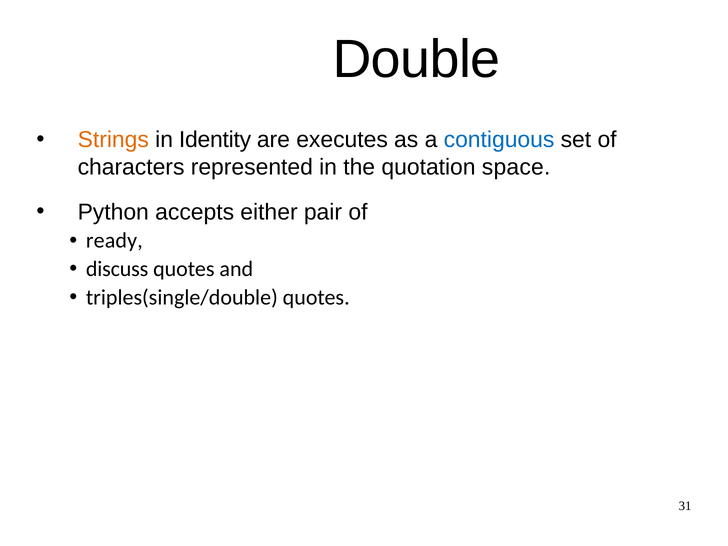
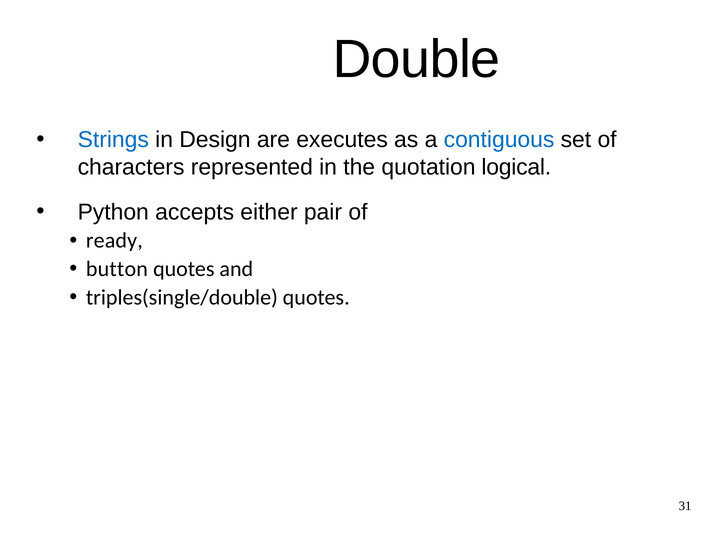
Strings colour: orange -> blue
Identity: Identity -> Design
space: space -> logical
discuss: discuss -> button
